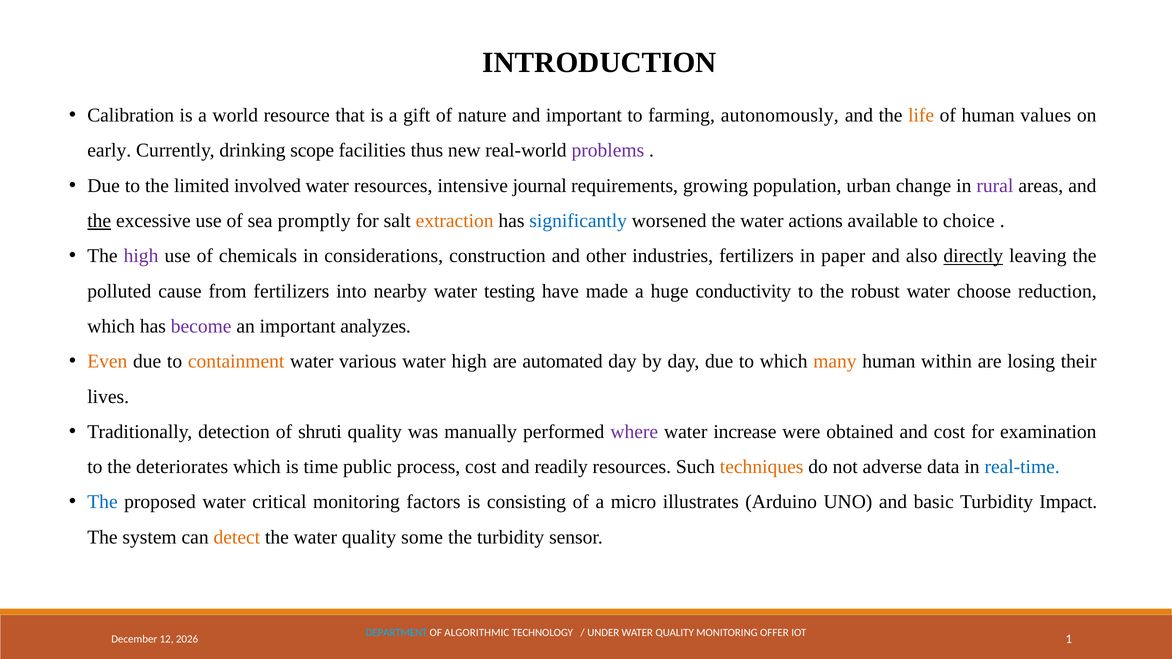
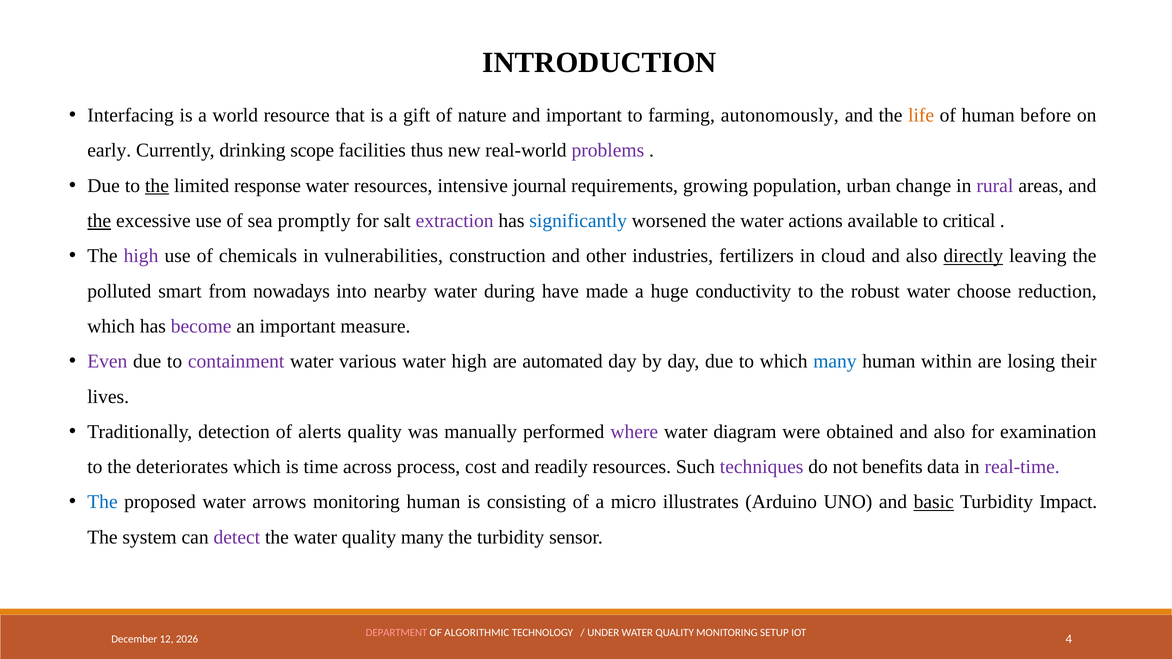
Calibration: Calibration -> Interfacing
values: values -> before
the at (157, 186) underline: none -> present
involved: involved -> response
extraction colour: orange -> purple
choice: choice -> critical
considerations: considerations -> vulnerabilities
paper: paper -> cloud
cause: cause -> smart
from fertilizers: fertilizers -> nowadays
testing: testing -> during
analyzes: analyzes -> measure
Even colour: orange -> purple
containment colour: orange -> purple
many at (835, 362) colour: orange -> blue
shruti: shruti -> alerts
increase: increase -> diagram
obtained and cost: cost -> also
public: public -> across
techniques colour: orange -> purple
adverse: adverse -> benefits
real-time colour: blue -> purple
critical: critical -> arrows
monitoring factors: factors -> human
basic underline: none -> present
detect colour: orange -> purple
quality some: some -> many
DEPARTMENT colour: light blue -> pink
OFFER: OFFER -> SETUP
1: 1 -> 4
